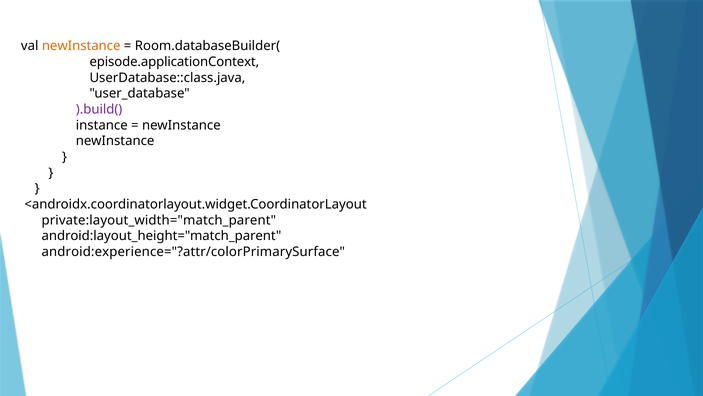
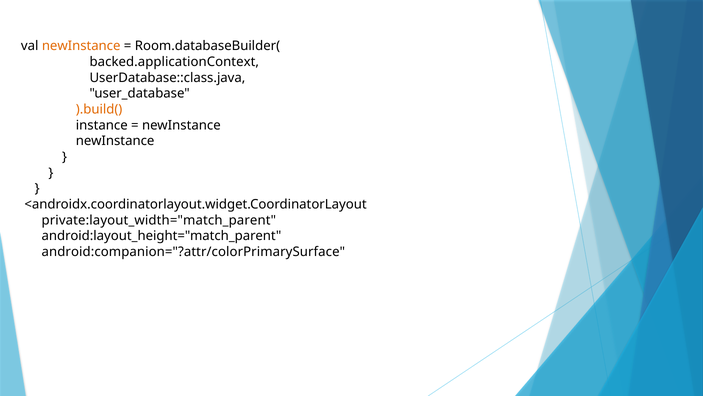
episode.applicationContext: episode.applicationContext -> backed.applicationContext
).build( colour: purple -> orange
android:experience="?attr/colorPrimarySurface: android:experience="?attr/colorPrimarySurface -> android:companion="?attr/colorPrimarySurface
